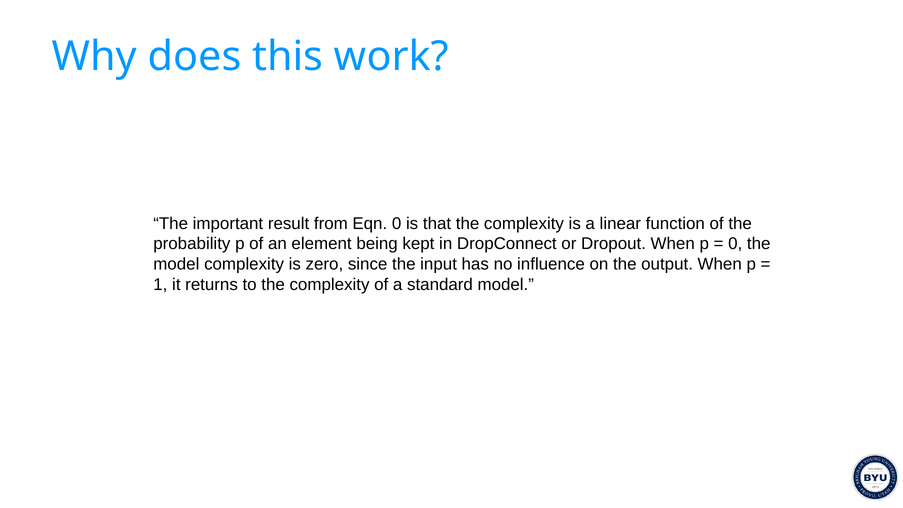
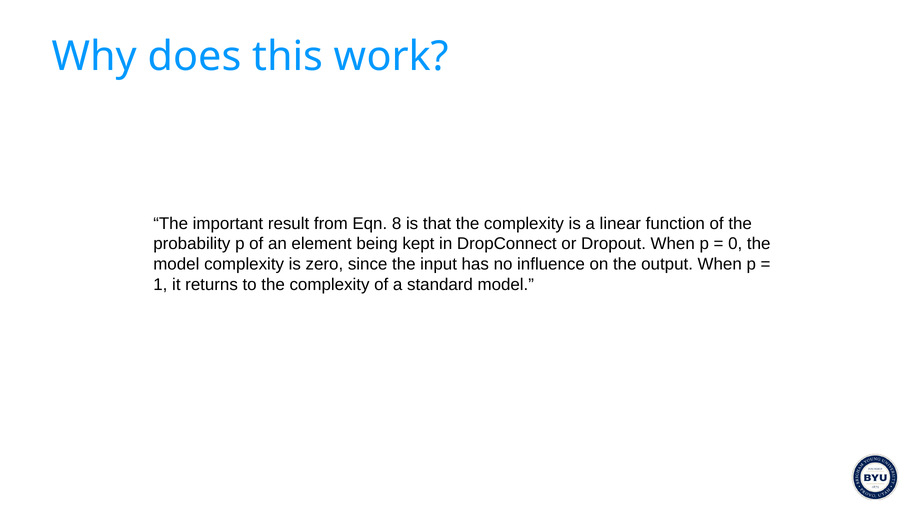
Eqn 0: 0 -> 8
